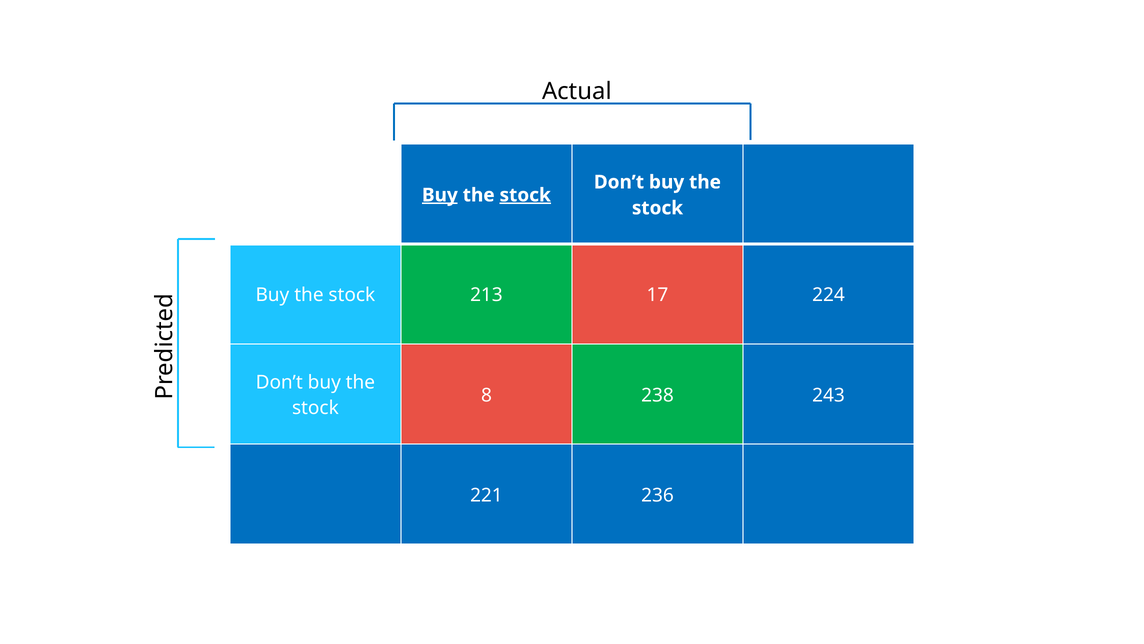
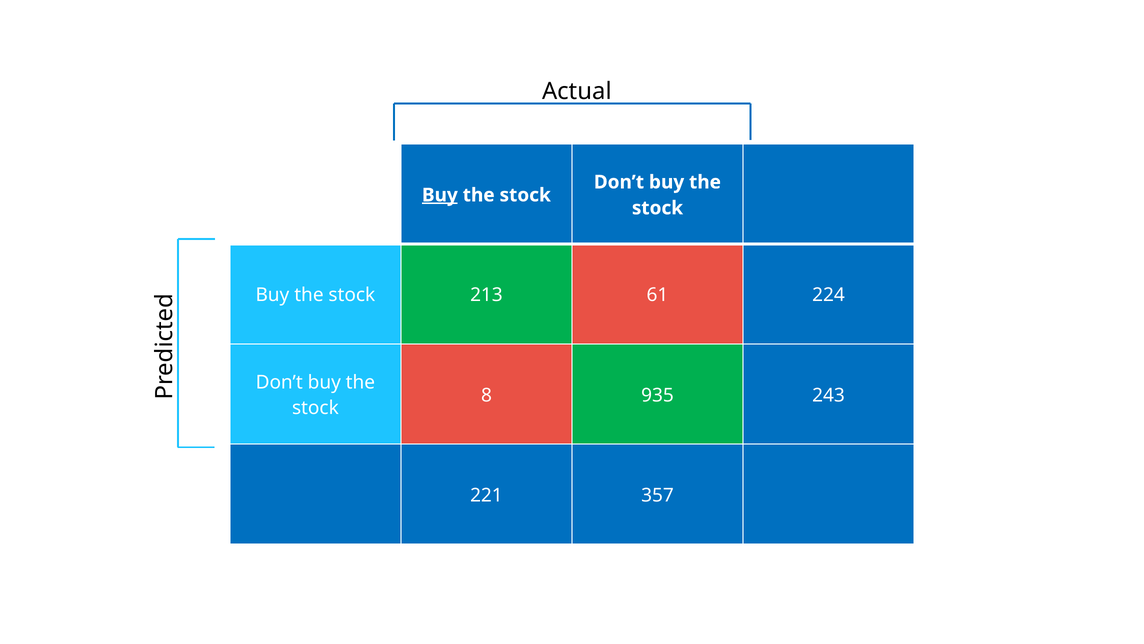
stock at (525, 195) underline: present -> none
17: 17 -> 61
238: 238 -> 935
236: 236 -> 357
